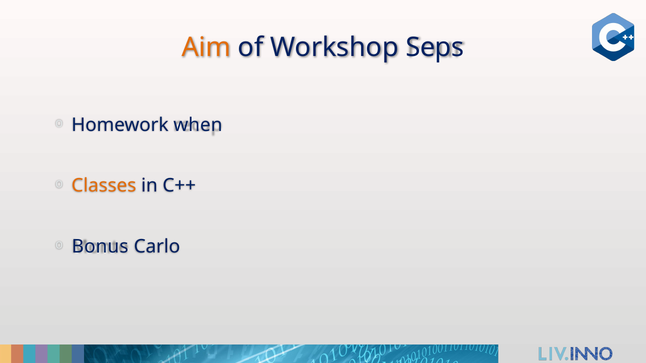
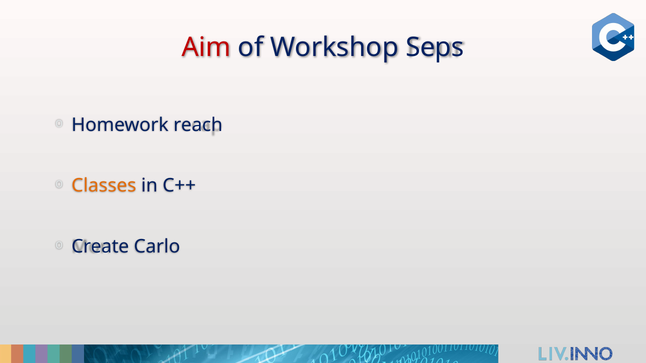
Aim colour: orange -> red
when: when -> reach
Bonus: Bonus -> Create
